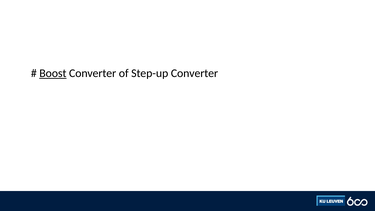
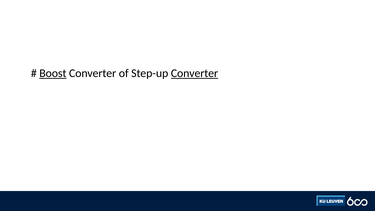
Converter at (194, 73) underline: none -> present
